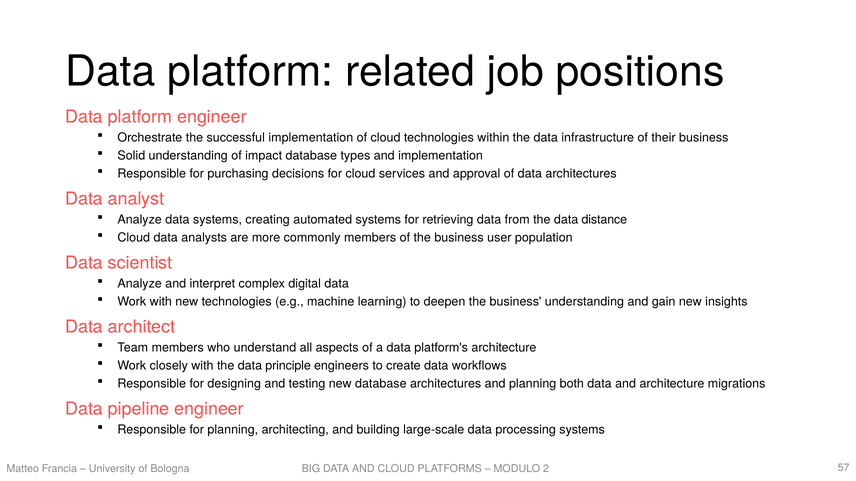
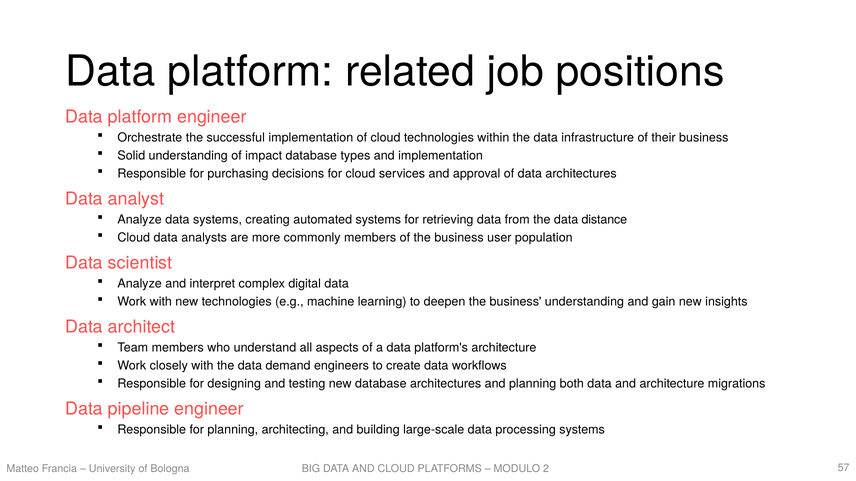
principle: principle -> demand
